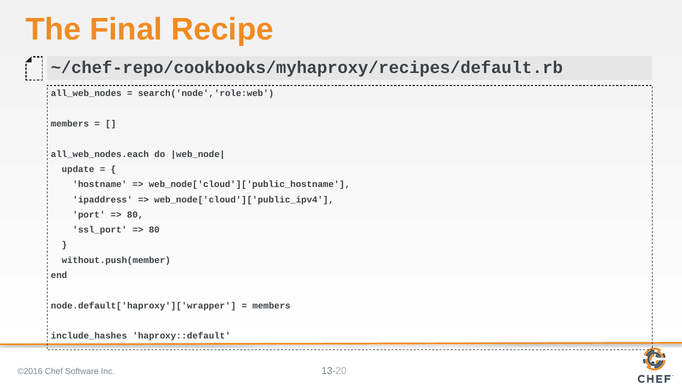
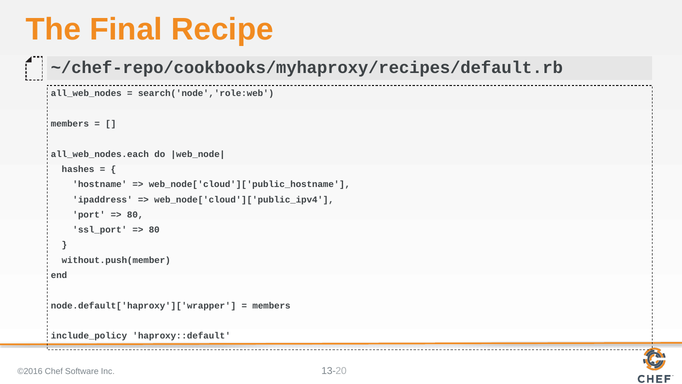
update: update -> hashes
include_hashes: include_hashes -> include_policy
